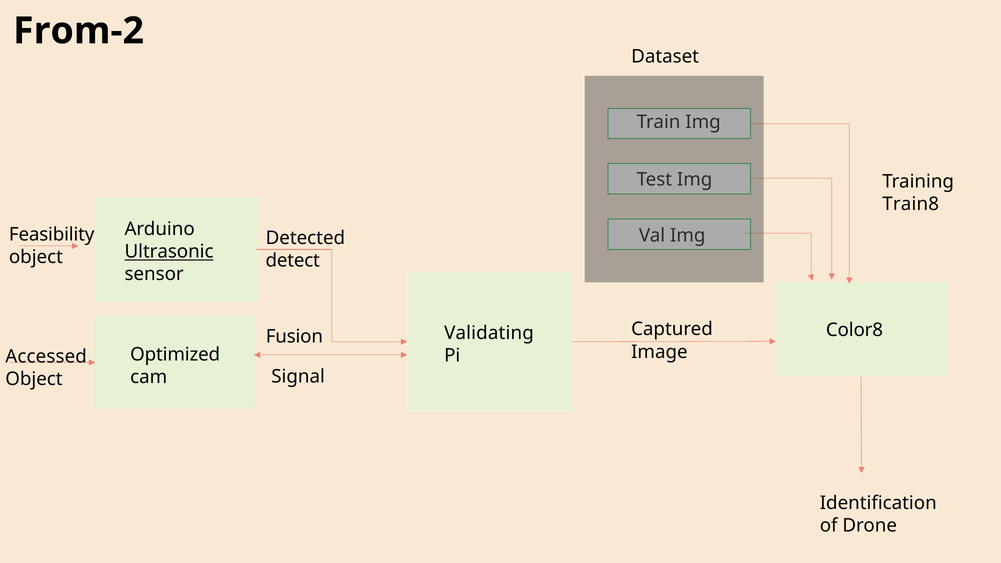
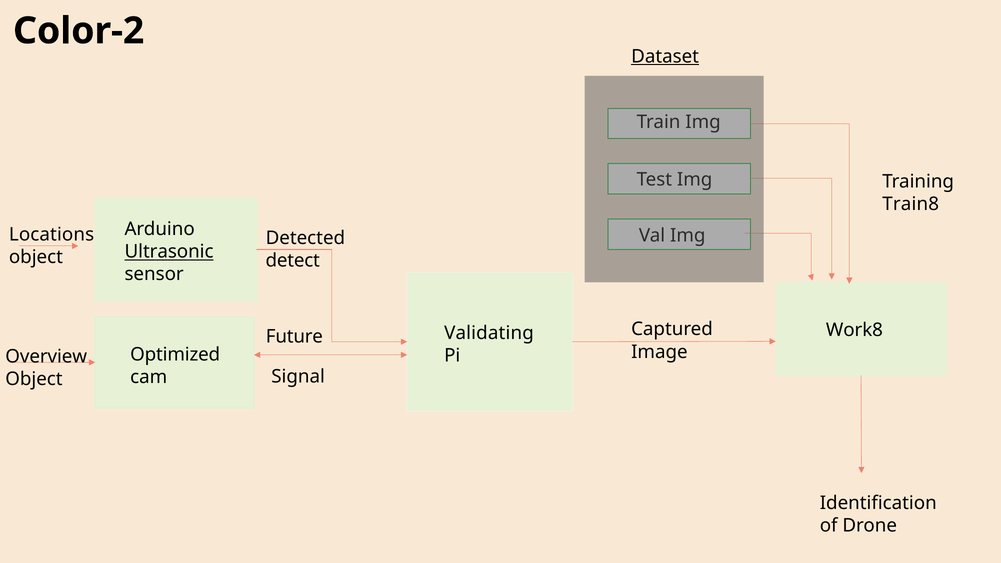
From-2: From-2 -> Color-2
Dataset underline: none -> present
Feasibility: Feasibility -> Locations
Color8: Color8 -> Work8
Fusion: Fusion -> Future
Accessed: Accessed -> Overview
